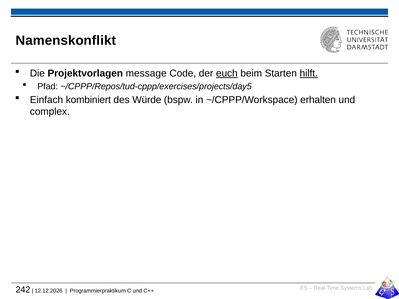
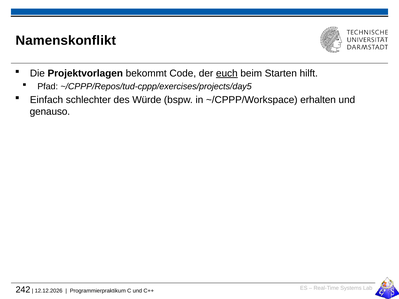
message: message -> bekommt
hilft underline: present -> none
kombiniert: kombiniert -> schlechter
complex: complex -> genauso
